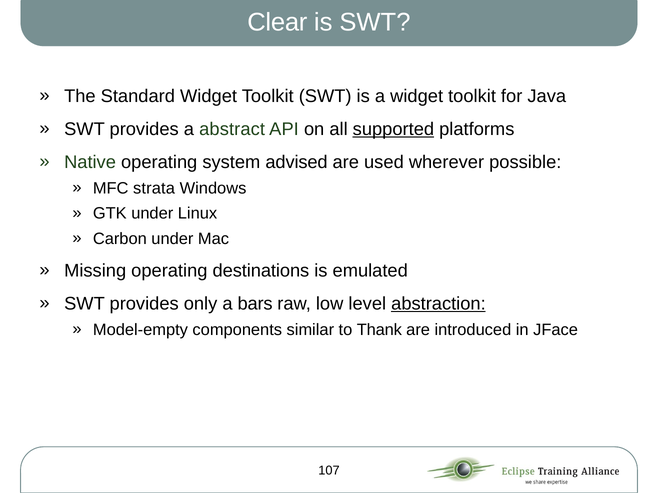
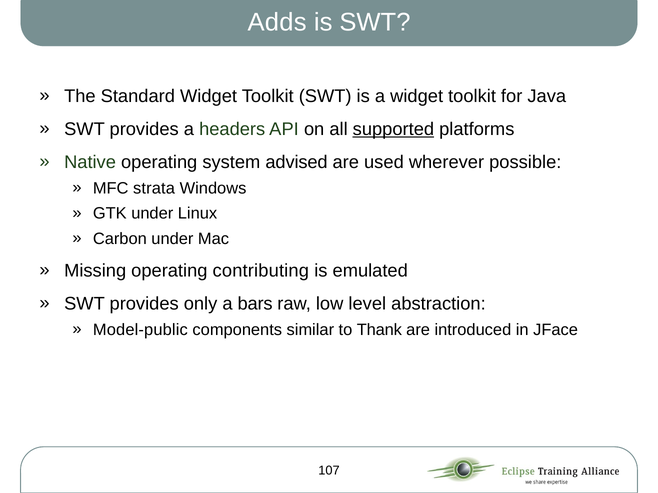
Clear: Clear -> Adds
abstract: abstract -> headers
destinations: destinations -> contributing
abstraction underline: present -> none
Model-empty: Model-empty -> Model-public
